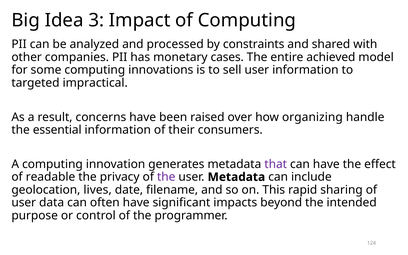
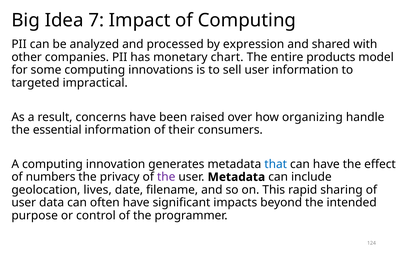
3: 3 -> 7
constraints: constraints -> expression
cases: cases -> chart
achieved: achieved -> products
that colour: purple -> blue
readable: readable -> numbers
